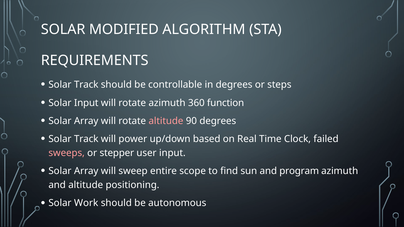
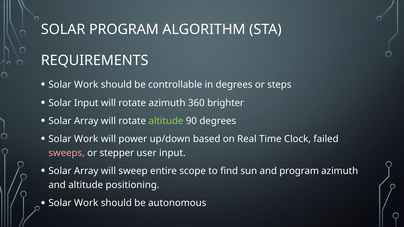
SOLAR MODIFIED: MODIFIED -> PROGRAM
Track at (86, 85): Track -> Work
function: function -> brighter
altitude at (166, 121) colour: pink -> light green
Track at (86, 139): Track -> Work
